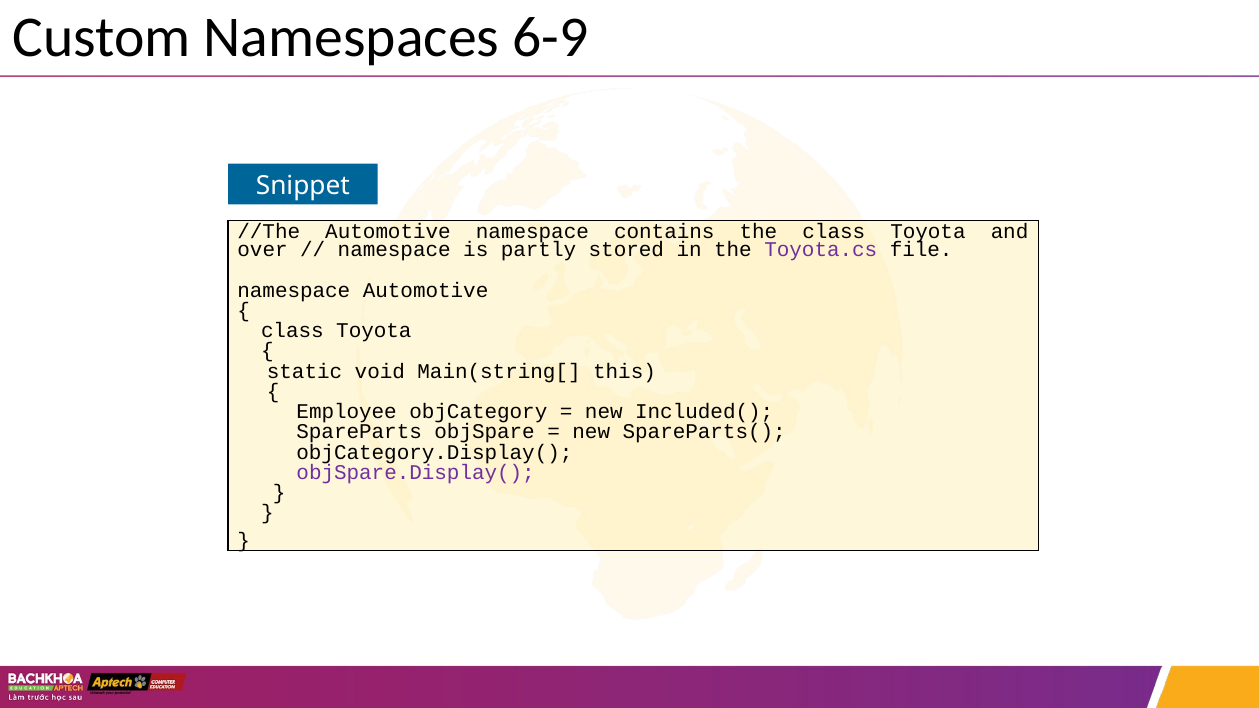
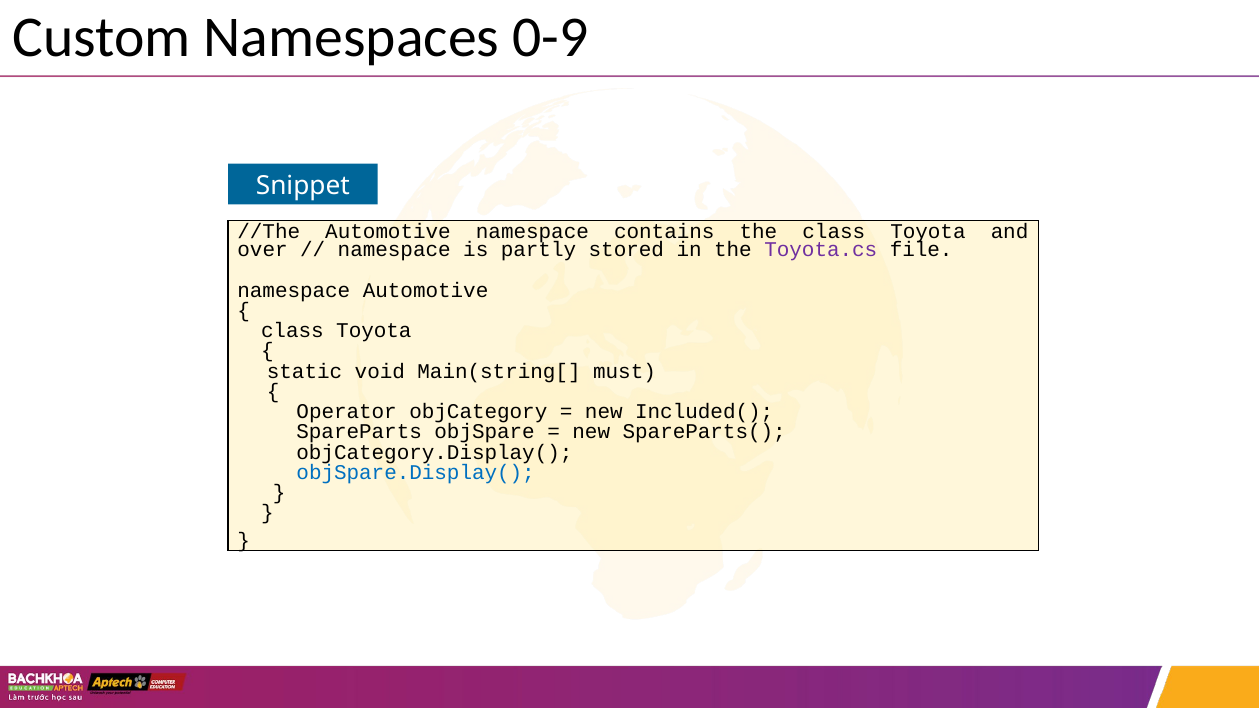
6-9: 6-9 -> 0-9
this: this -> must
Employee: Employee -> Operator
objSpare.Display( colour: purple -> blue
